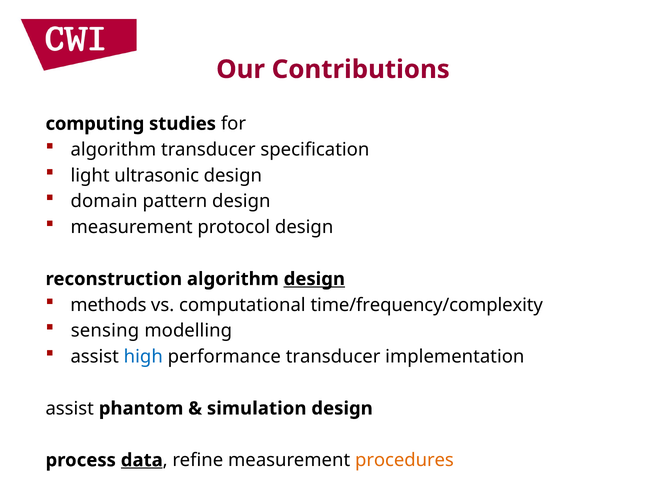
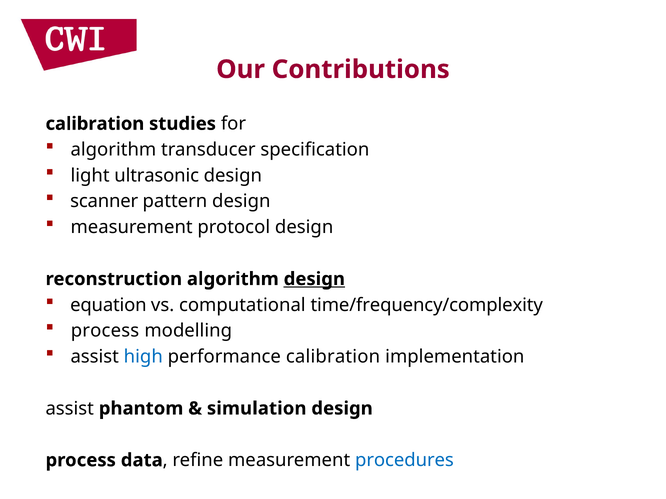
computing at (95, 124): computing -> calibration
domain: domain -> scanner
methods: methods -> equation
sensing at (105, 331): sensing -> process
performance transducer: transducer -> calibration
data underline: present -> none
procedures colour: orange -> blue
